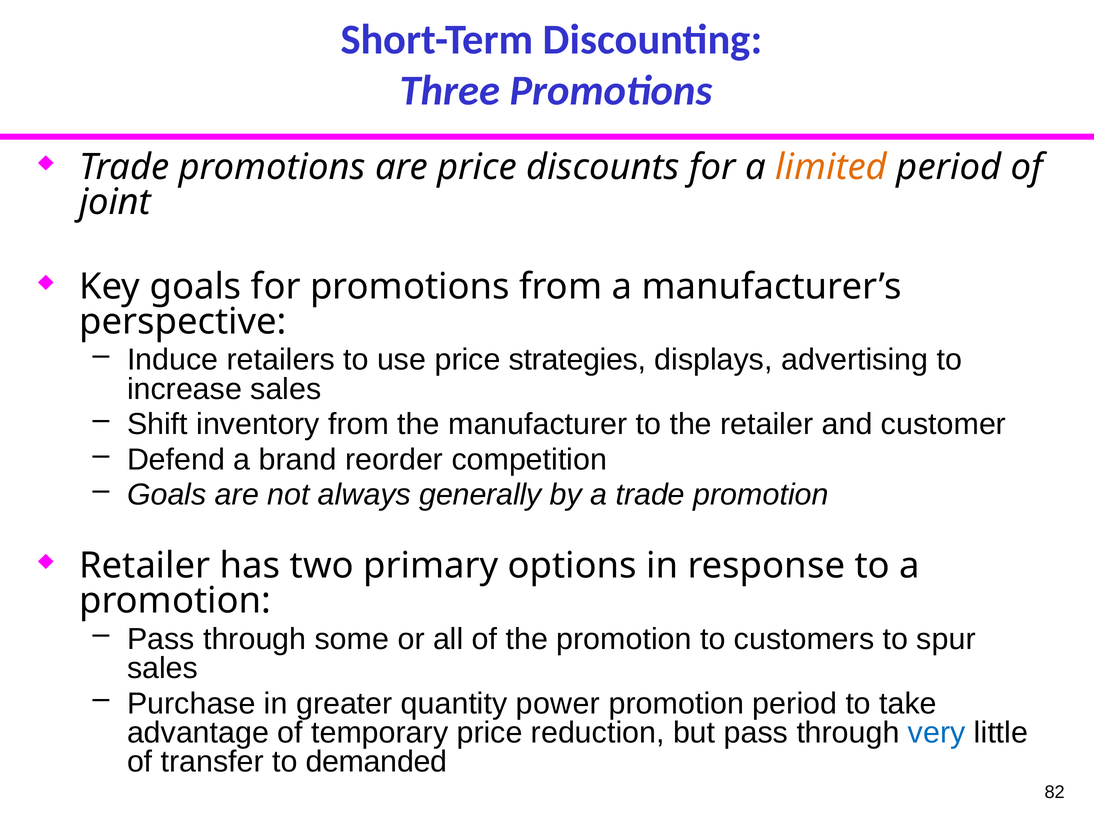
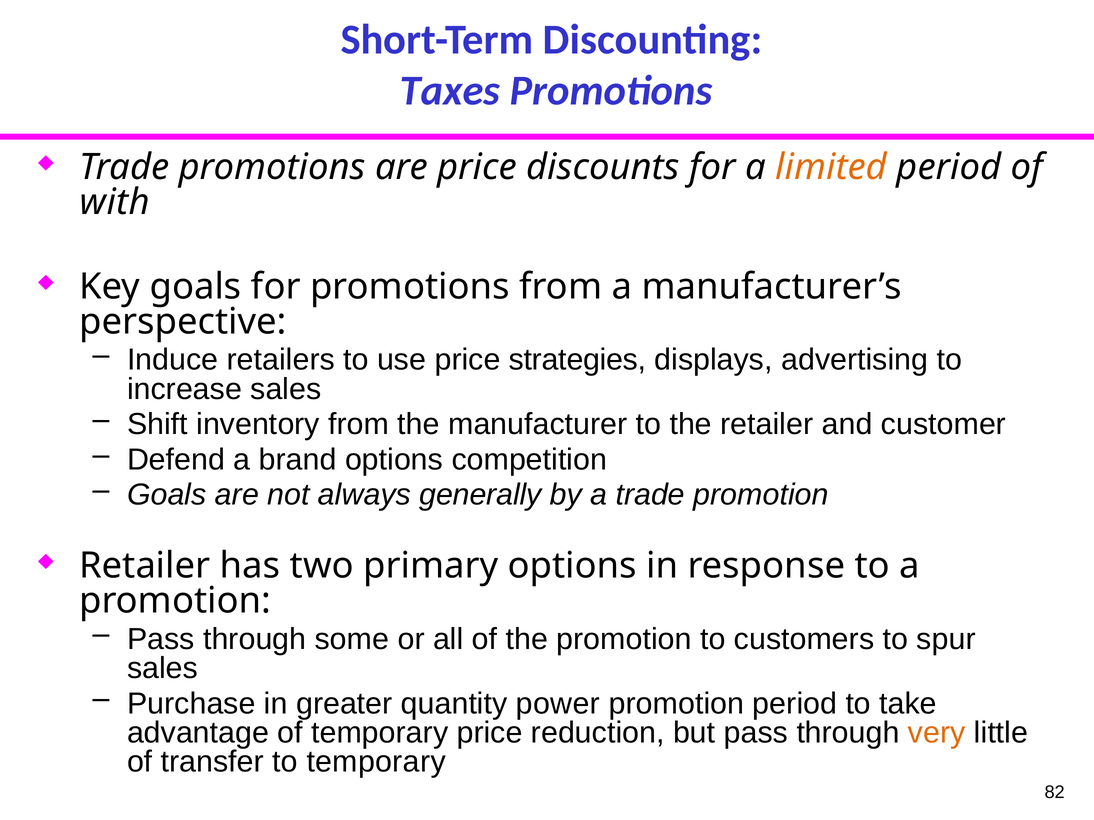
Three: Three -> Taxes
joint: joint -> with
brand reorder: reorder -> options
very colour: blue -> orange
to demanded: demanded -> temporary
